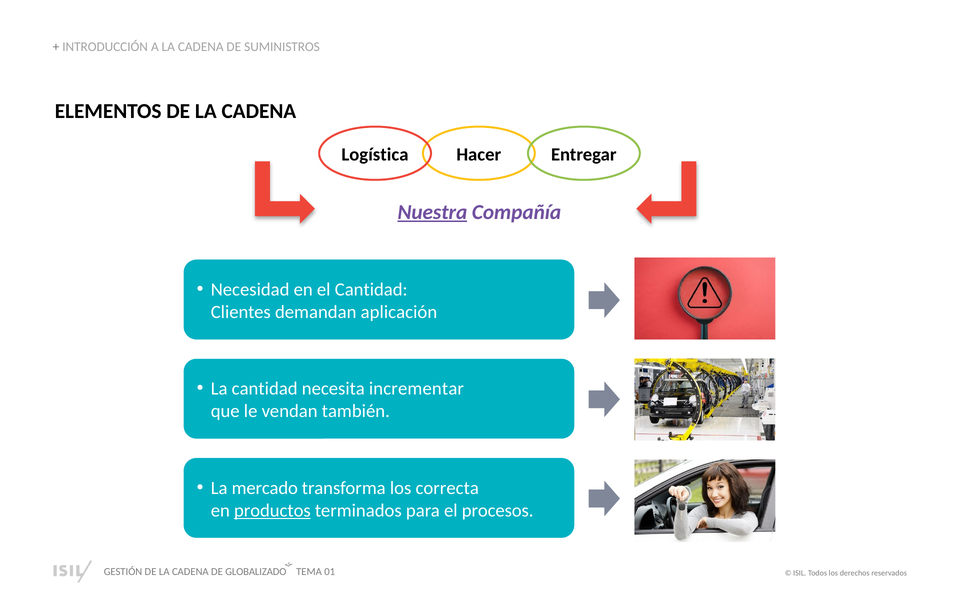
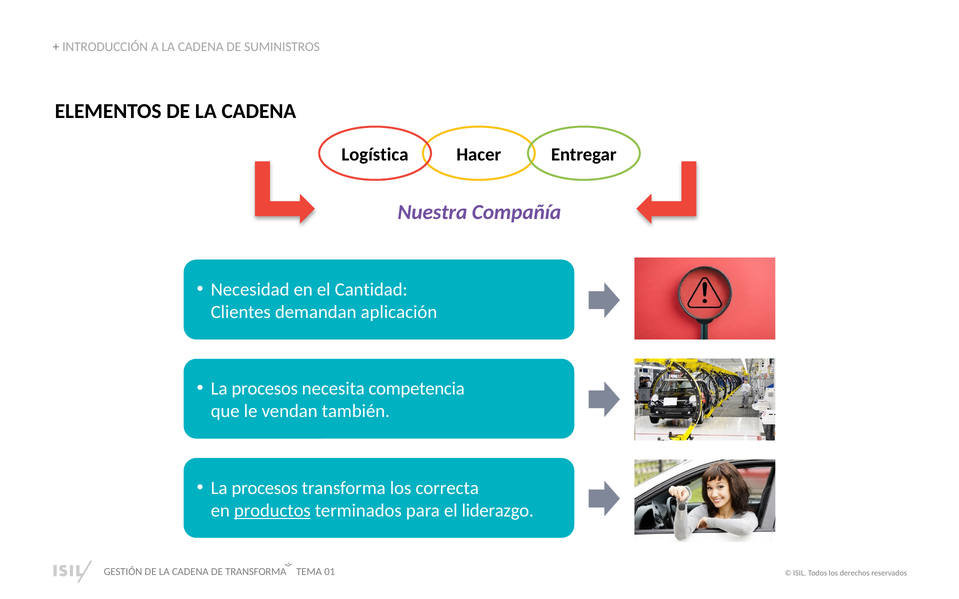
Nuestra underline: present -> none
cantidad at (265, 389): cantidad -> procesos
incrementar: incrementar -> competencia
mercado at (265, 488): mercado -> procesos
procesos: procesos -> liderazgo
DE GLOBALIZADO: GLOBALIZADO -> TRANSFORMA
